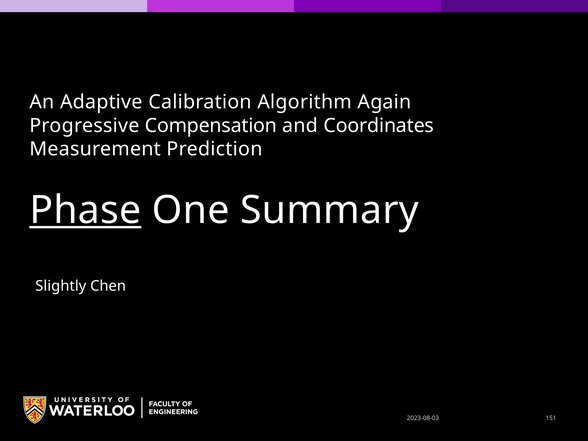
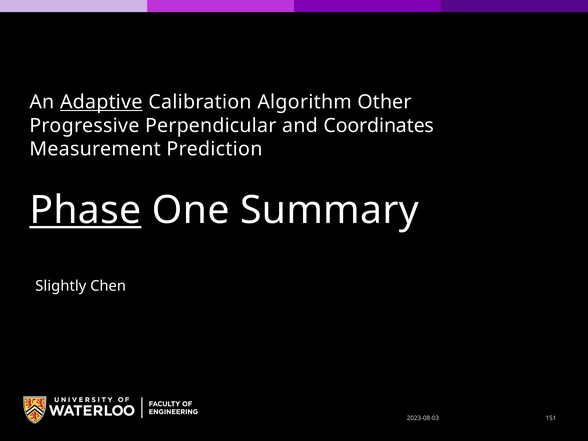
Adaptive underline: none -> present
Again: Again -> Other
Compensation: Compensation -> Perpendicular
